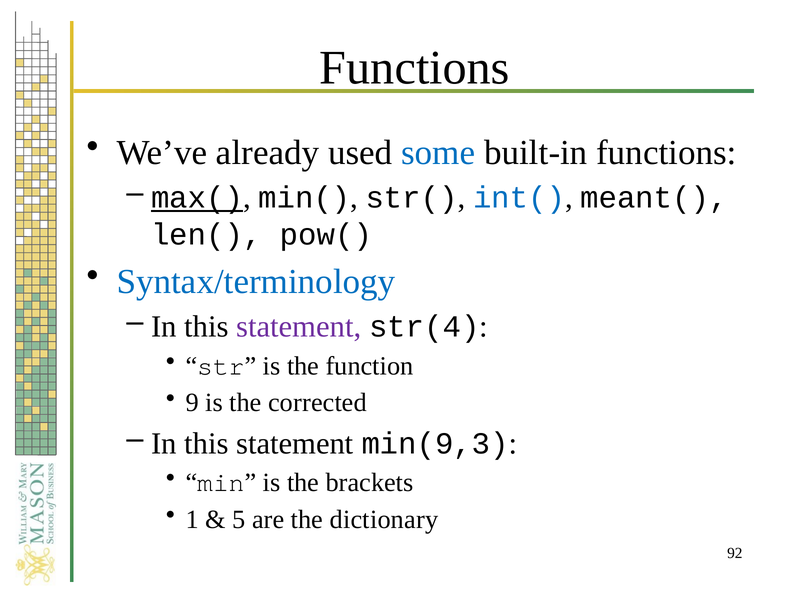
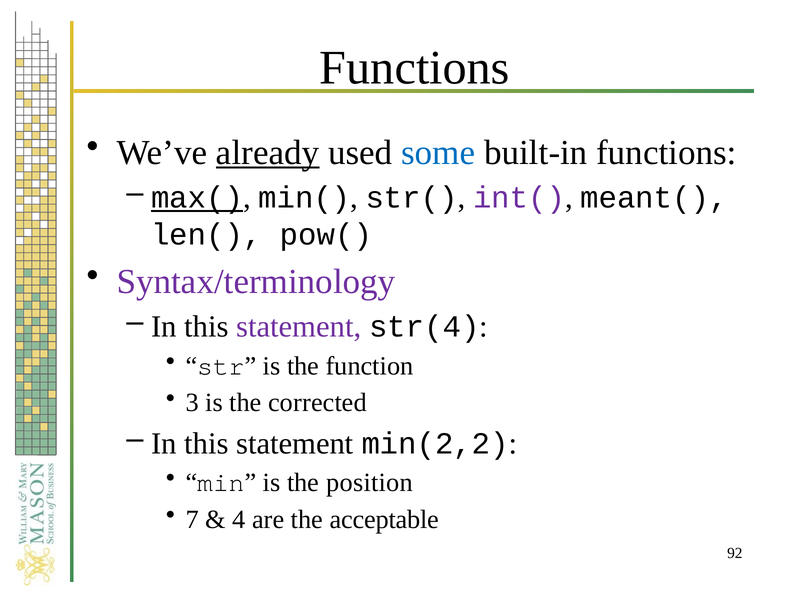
already underline: none -> present
int( colour: blue -> purple
Syntax/terminology colour: blue -> purple
9: 9 -> 3
min(9,3: min(9,3 -> min(2,2
brackets: brackets -> position
1: 1 -> 7
5: 5 -> 4
dictionary: dictionary -> acceptable
